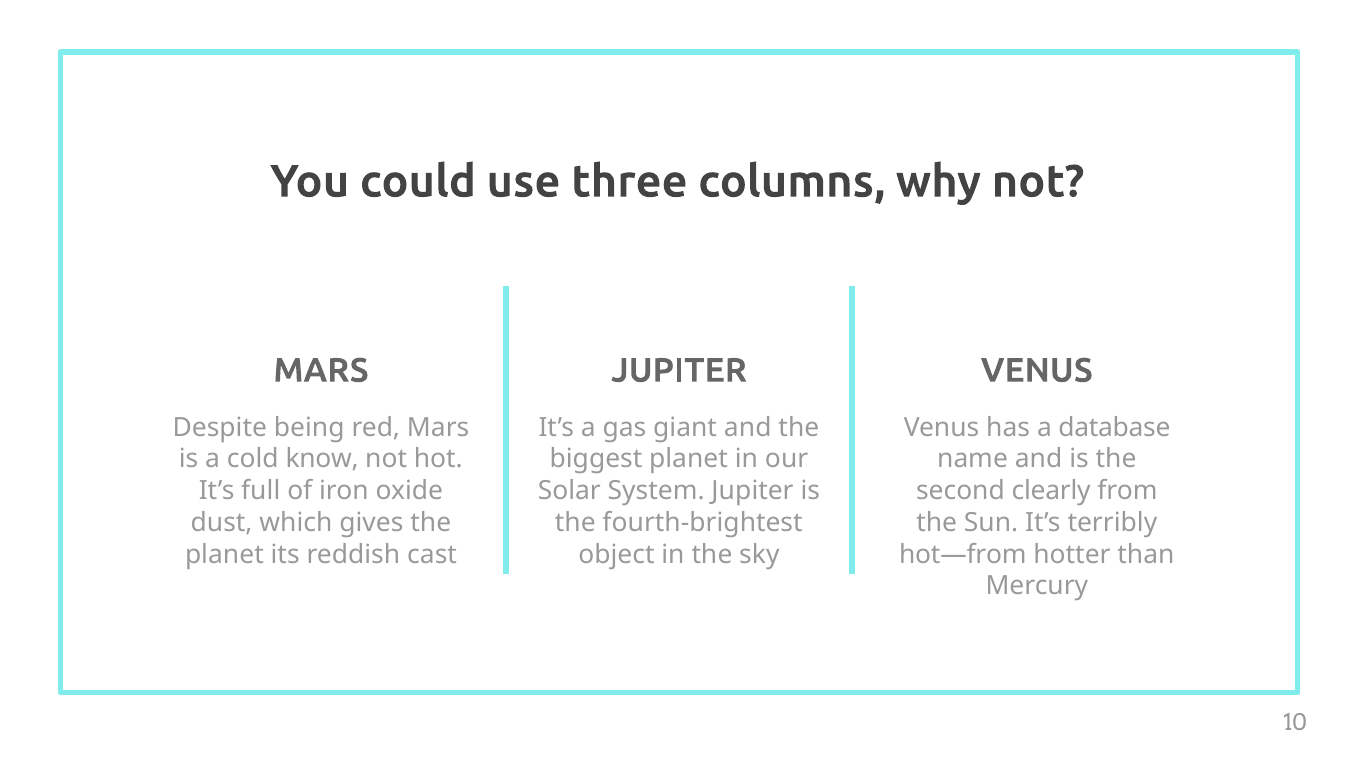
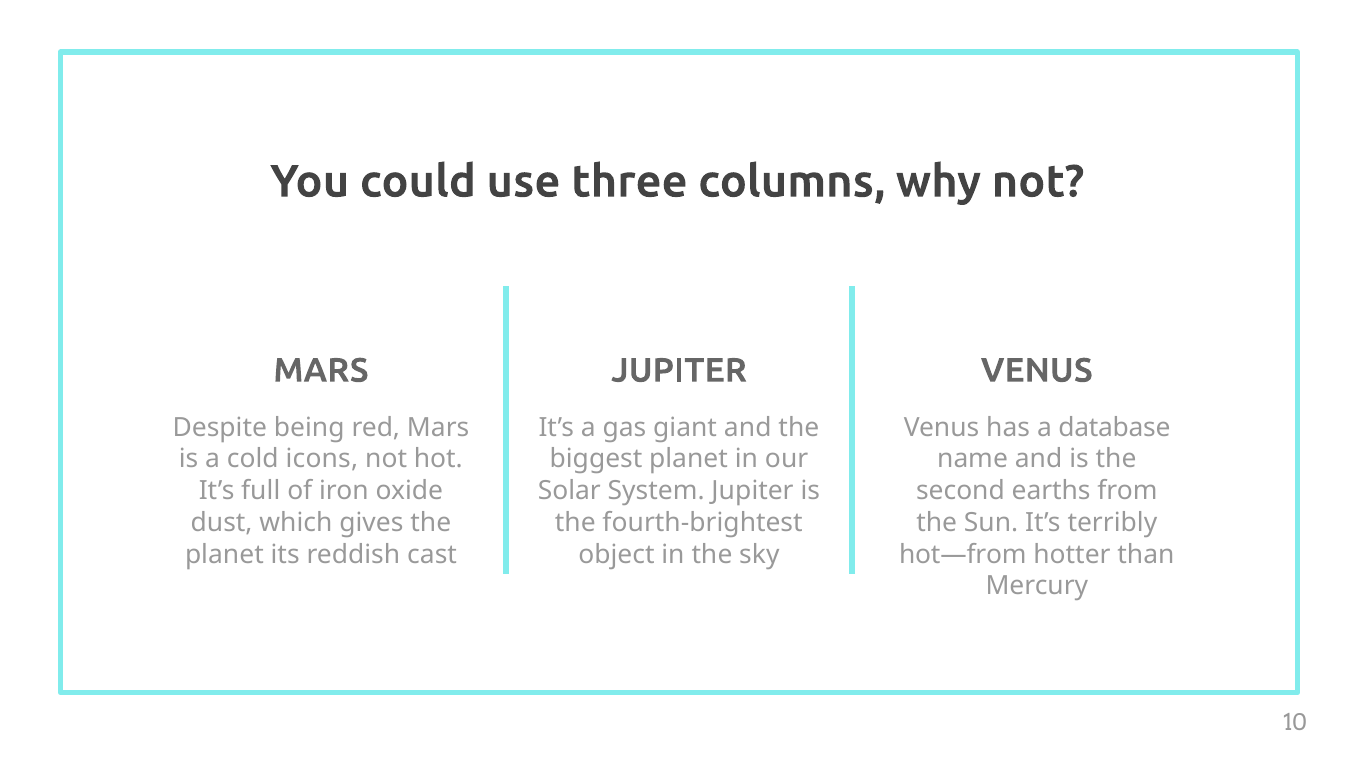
know: know -> icons
clearly: clearly -> earths
